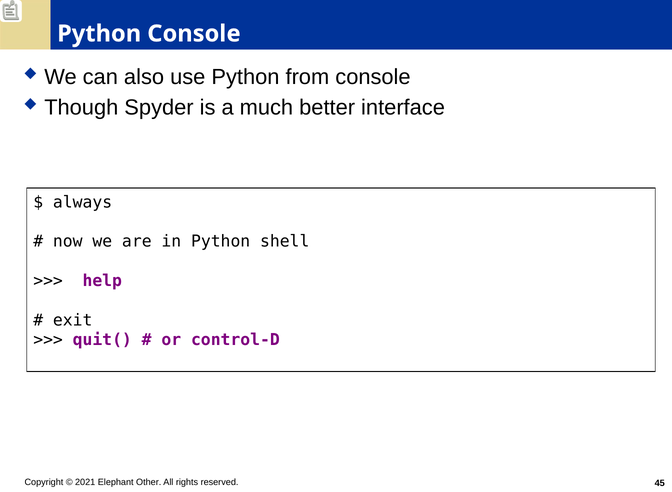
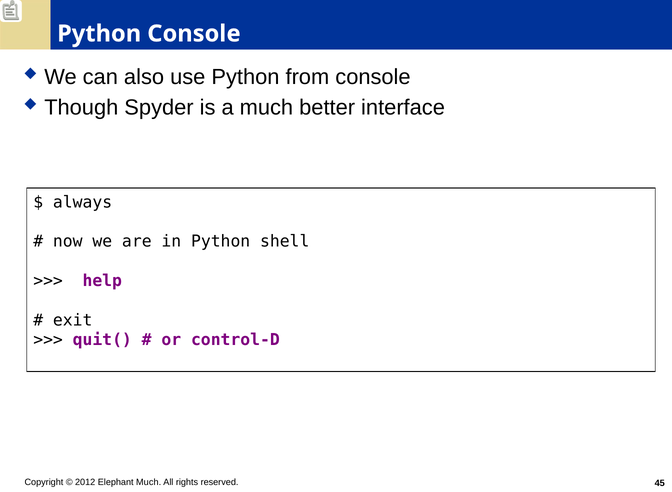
2021: 2021 -> 2012
Elephant Other: Other -> Much
